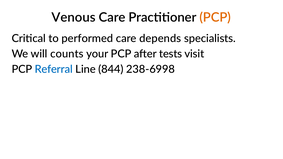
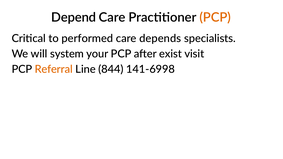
Venous: Venous -> Depend
counts: counts -> system
tests: tests -> exist
Referral colour: blue -> orange
238-6998: 238-6998 -> 141-6998
